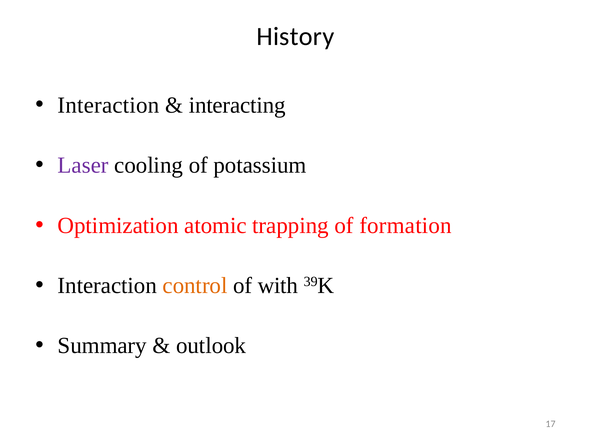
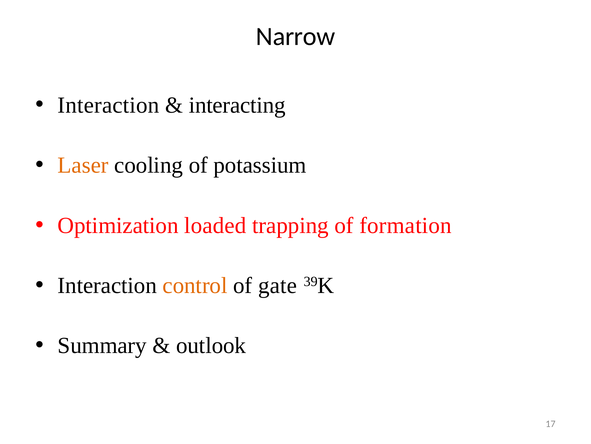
History: History -> Narrow
Laser colour: purple -> orange
atomic: atomic -> loaded
with: with -> gate
